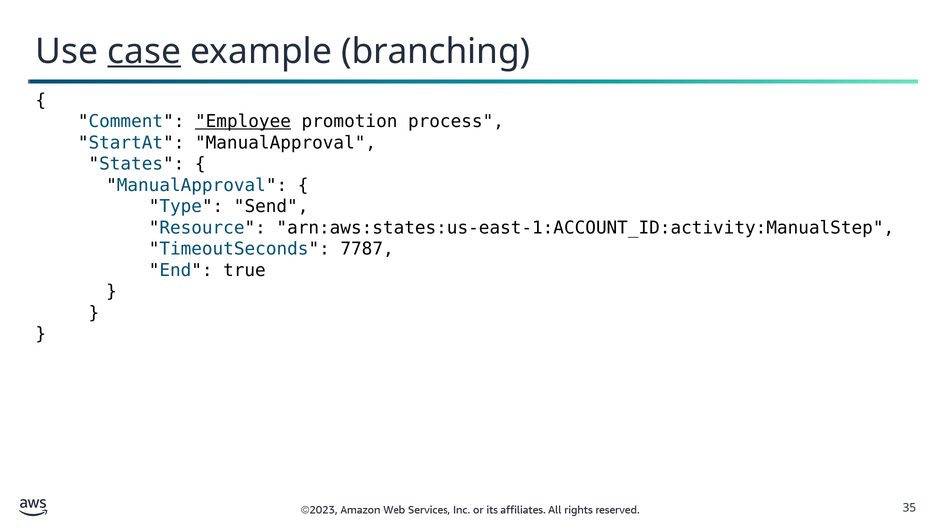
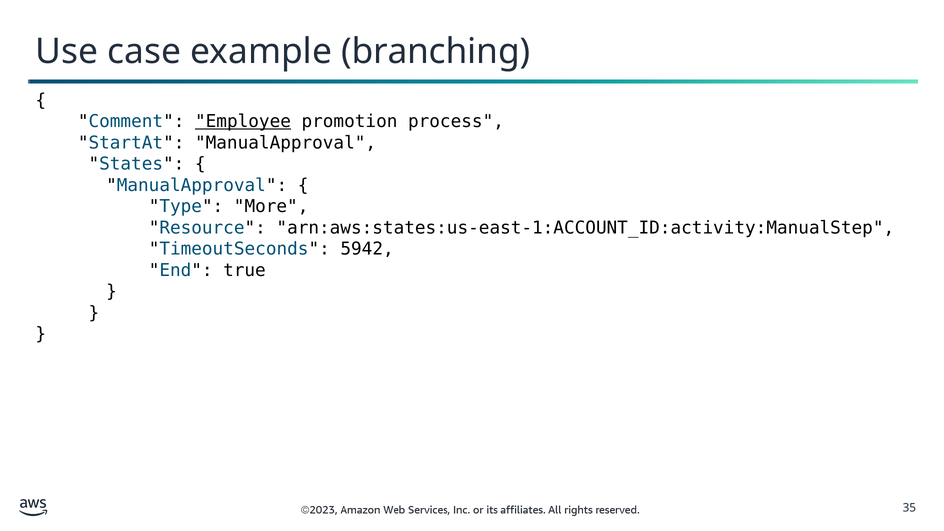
case underline: present -> none
Send: Send -> More
7787: 7787 -> 5942
